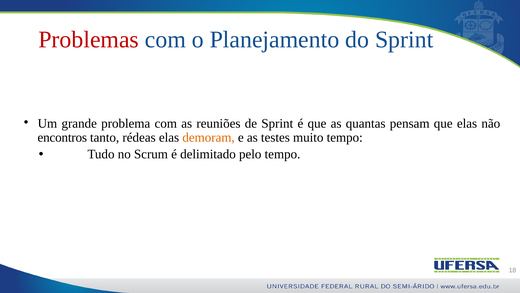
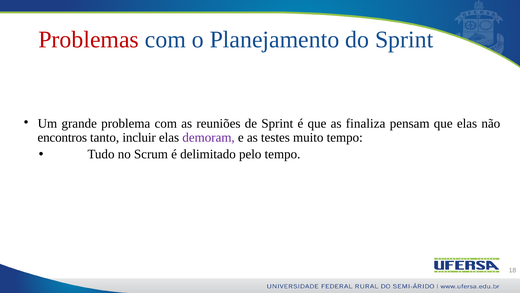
quantas: quantas -> finaliza
rédeas: rédeas -> incluir
demoram colour: orange -> purple
